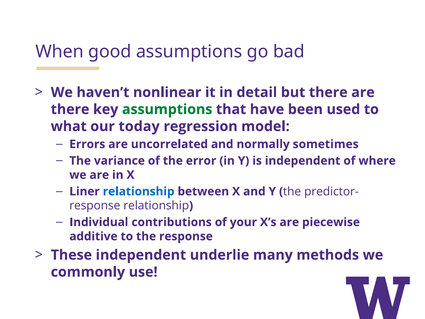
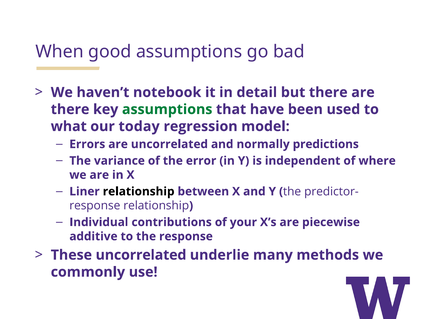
nonlinear: nonlinear -> notebook
sometimes: sometimes -> predictions
relationship at (139, 191) colour: blue -> black
These independent: independent -> uncorrelated
